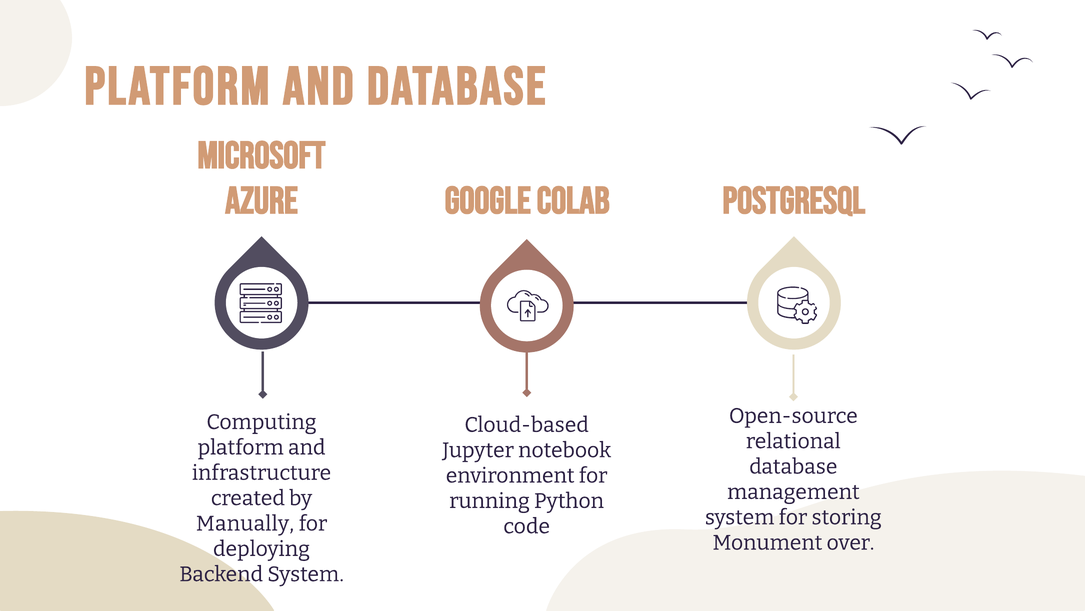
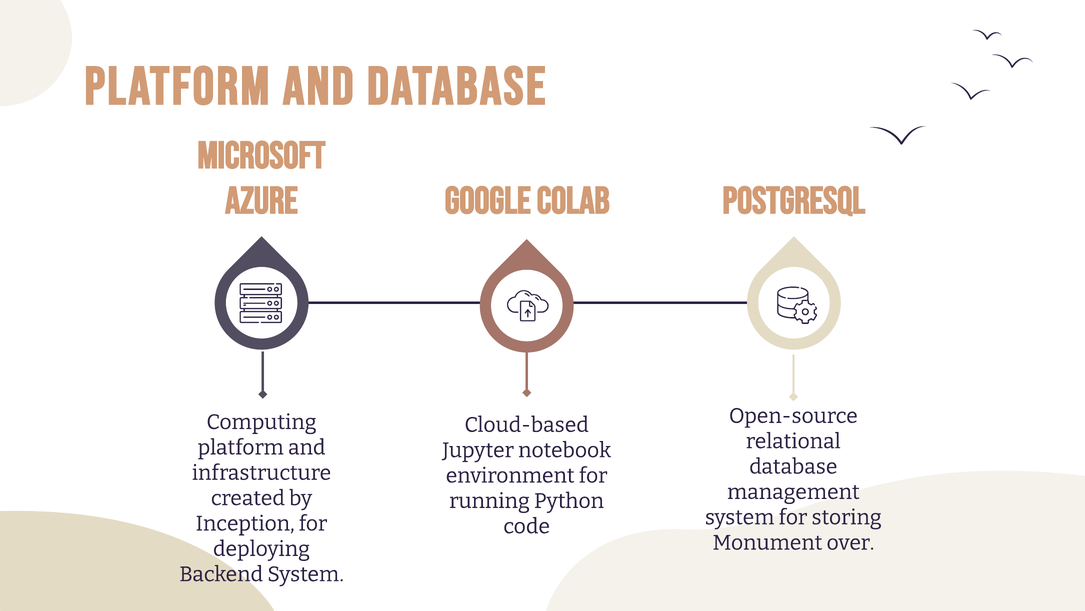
Manually: Manually -> Inception
